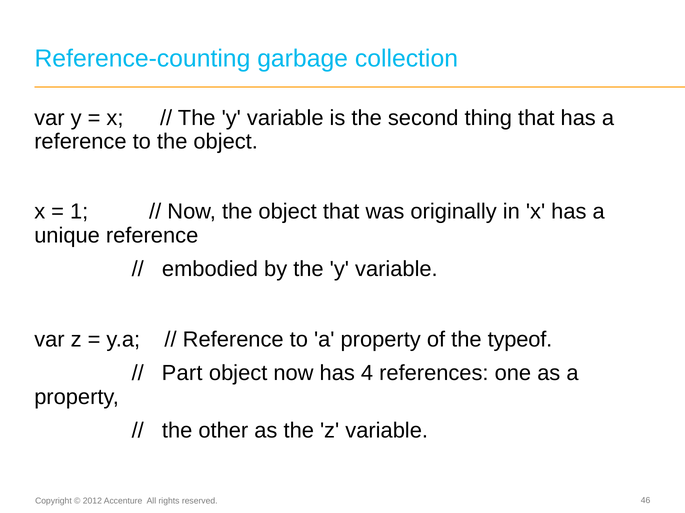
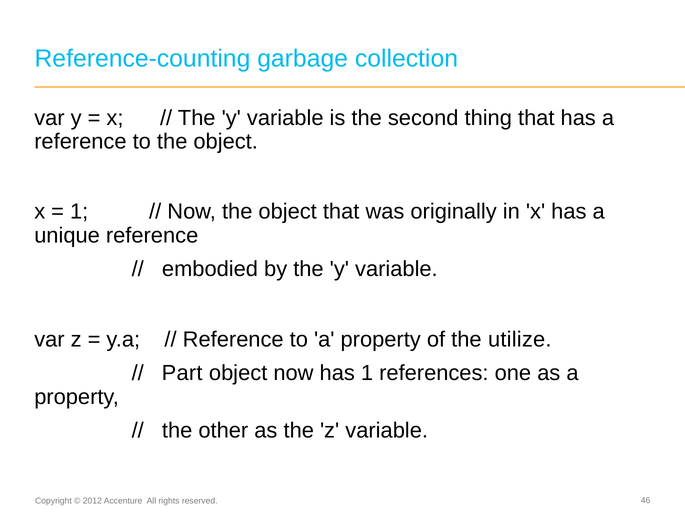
typeof: typeof -> utilize
has 4: 4 -> 1
